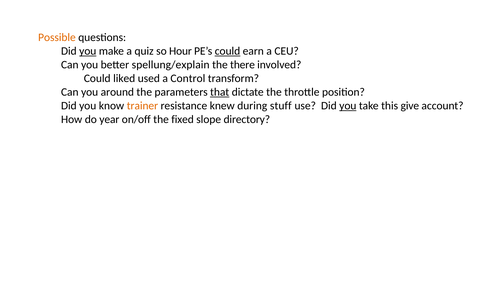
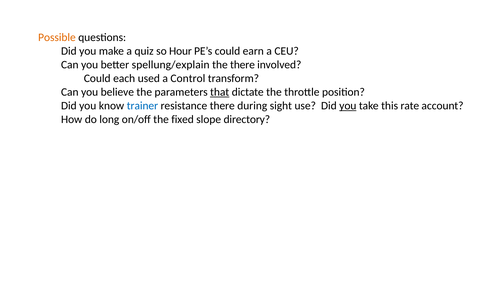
you at (88, 51) underline: present -> none
could at (227, 51) underline: present -> none
liked: liked -> each
around: around -> believe
trainer colour: orange -> blue
resistance knew: knew -> there
stuff: stuff -> sight
give: give -> rate
year: year -> long
